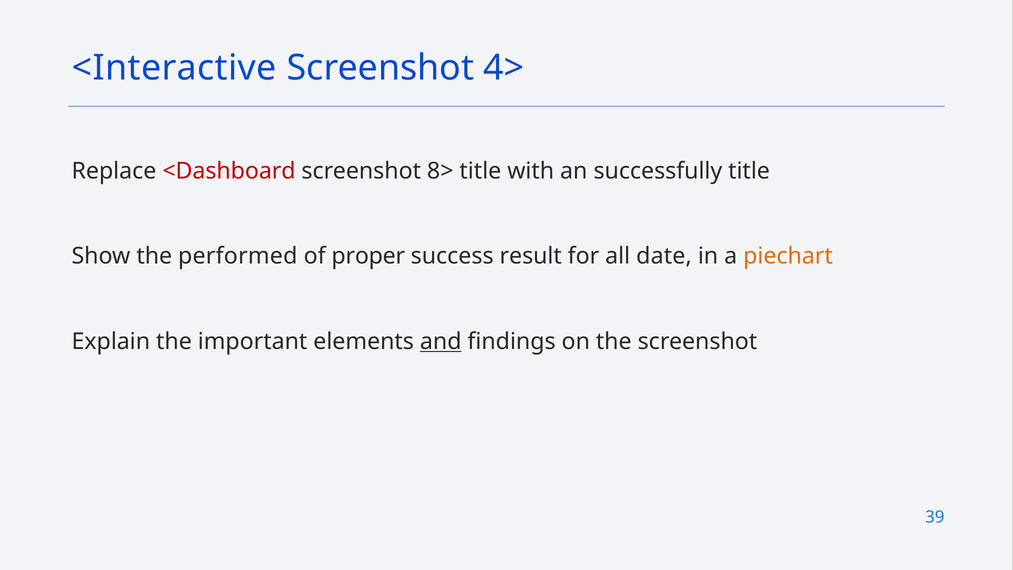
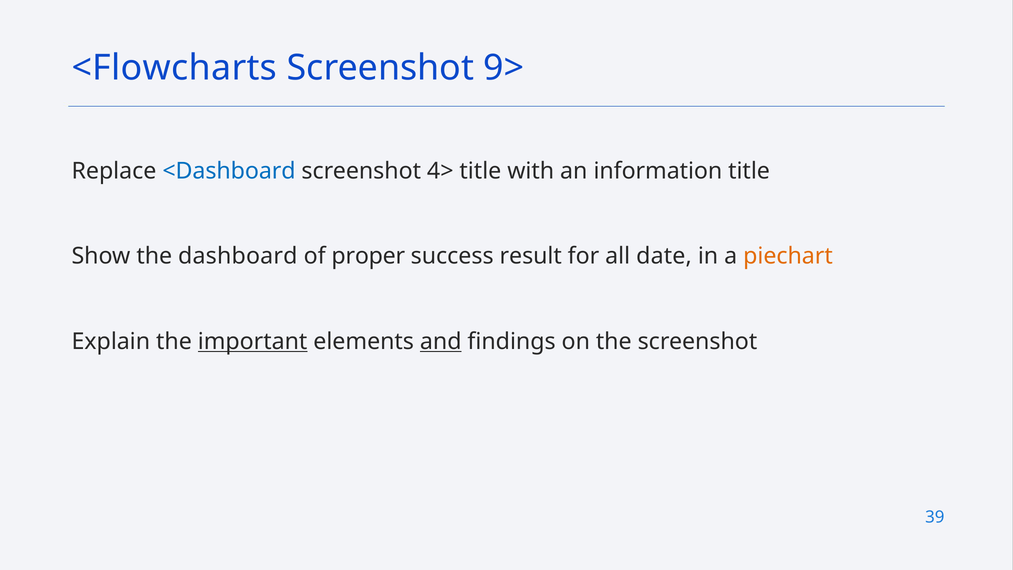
<Interactive: <Interactive -> <Flowcharts
4>: 4> -> 9>
<Dashboard colour: red -> blue
8>: 8> -> 4>
successfully: successfully -> information
performed: performed -> dashboard
important underline: none -> present
